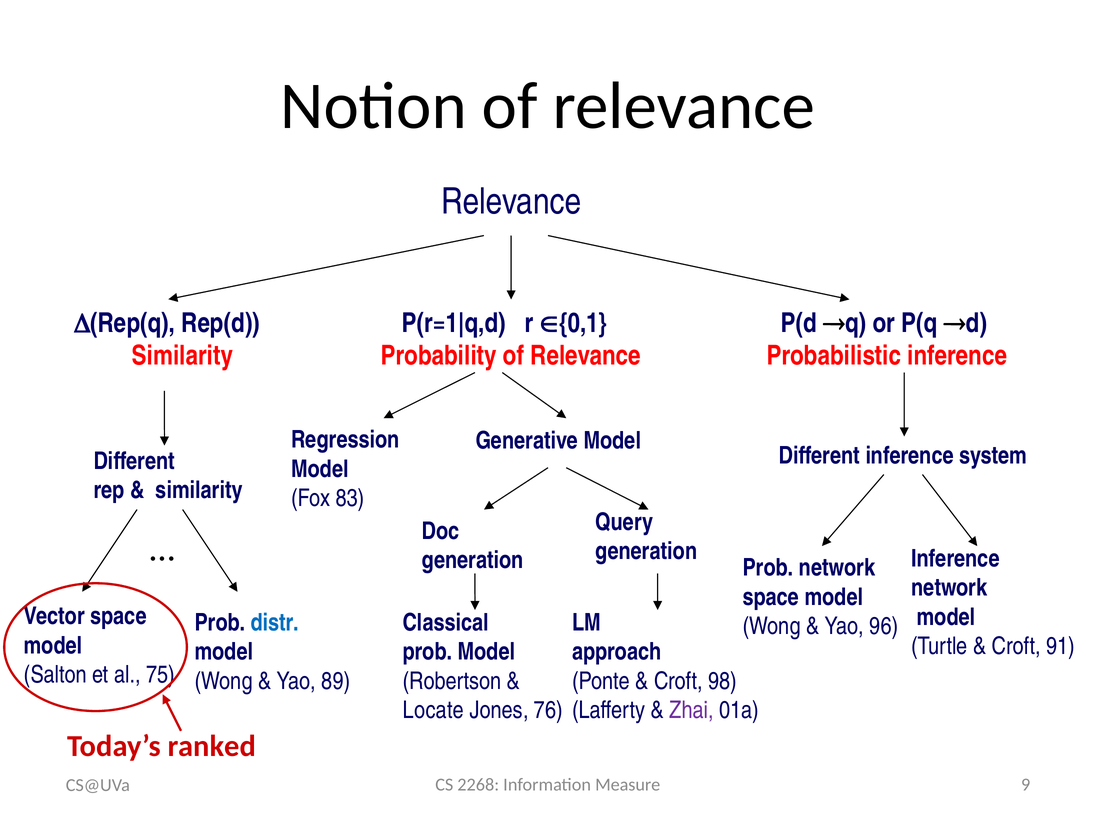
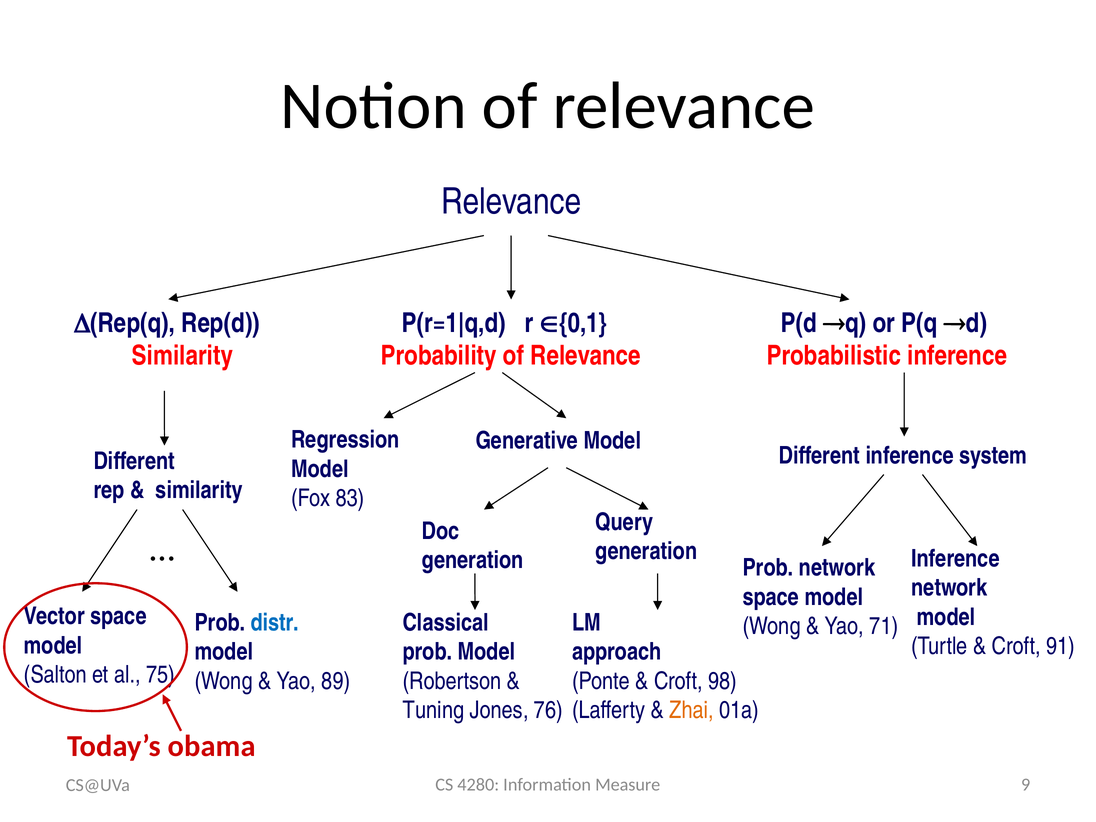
96: 96 -> 71
Locate: Locate -> Tuning
Zhai colour: purple -> orange
ranked: ranked -> obama
2268: 2268 -> 4280
